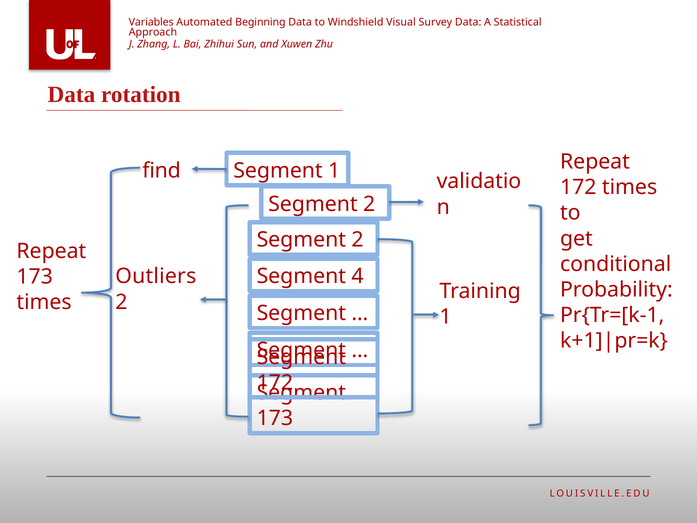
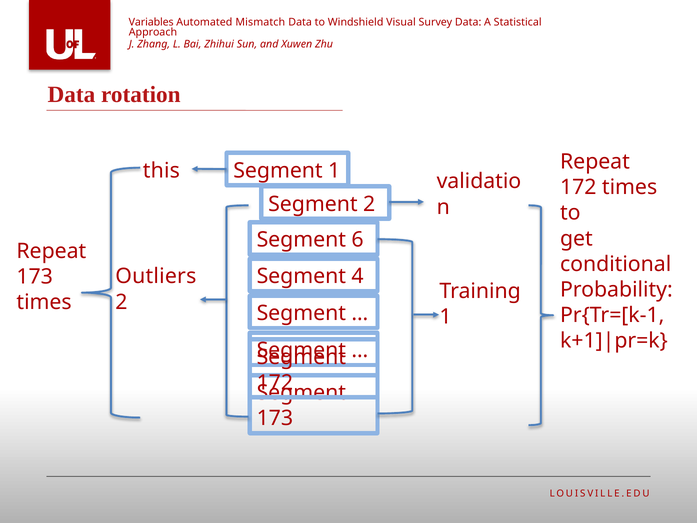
Beginning: Beginning -> Mismatch
find: find -> this
2 at (357, 240): 2 -> 6
